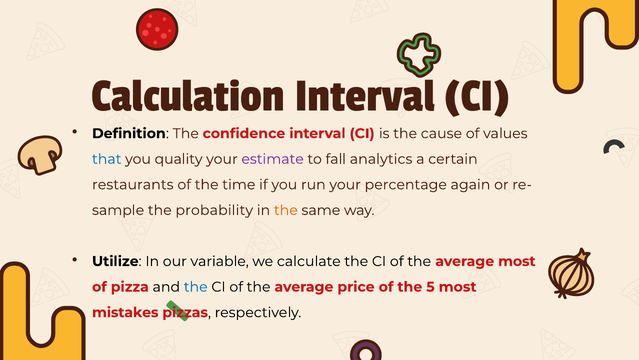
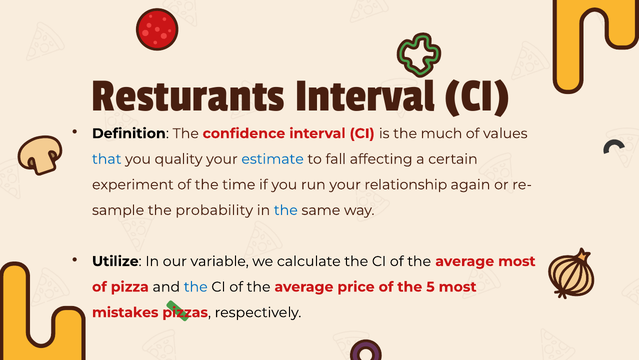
Calculation: Calculation -> Resturants
cause: cause -> much
estimate colour: purple -> blue
analytics: analytics -> affecting
restaurants: restaurants -> experiment
percentage: percentage -> relationship
the at (286, 210) colour: orange -> blue
